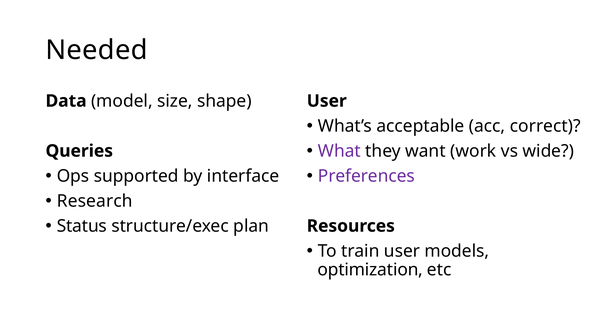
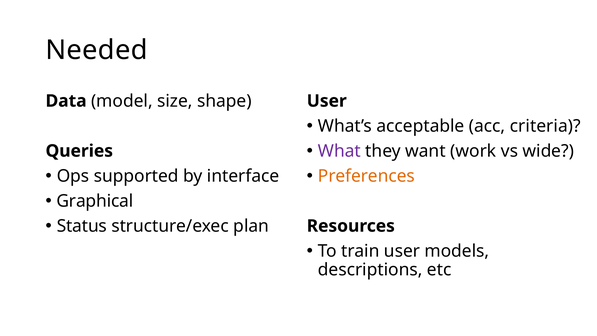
correct: correct -> criteria
Preferences colour: purple -> orange
Research: Research -> Graphical
optimization: optimization -> descriptions
